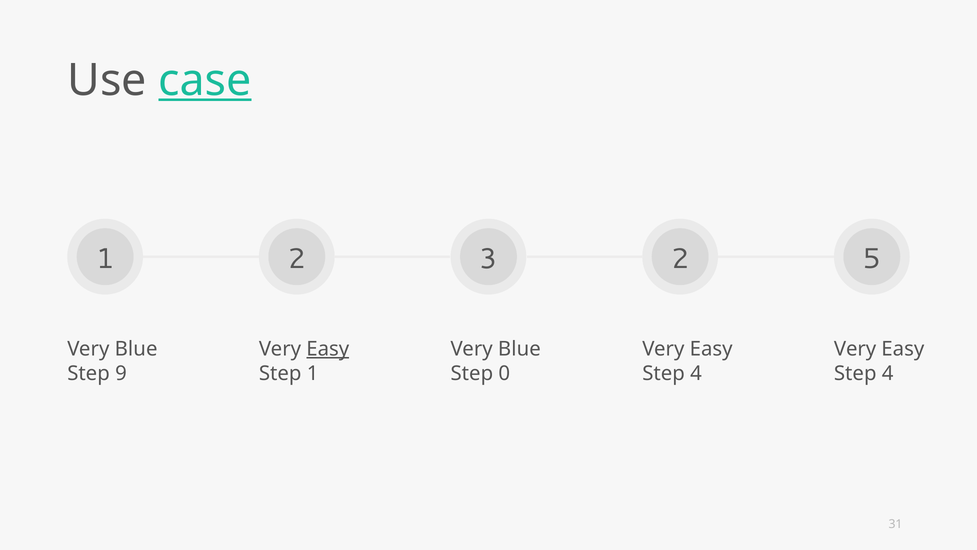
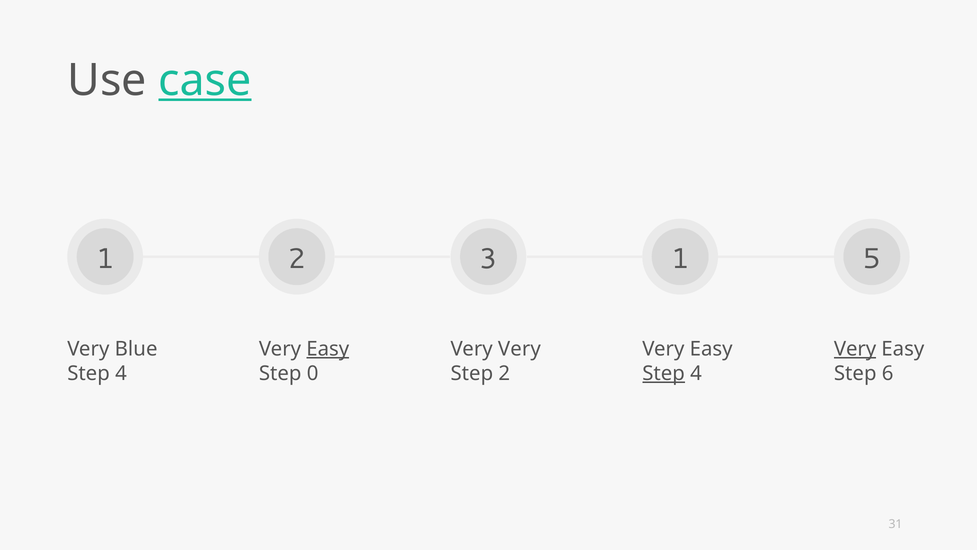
3 2: 2 -> 1
Blue at (519, 349): Blue -> Very
Very at (855, 349) underline: none -> present
9 at (121, 373): 9 -> 4
Step 1: 1 -> 0
Step 0: 0 -> 2
Step at (664, 373) underline: none -> present
4 at (888, 373): 4 -> 6
